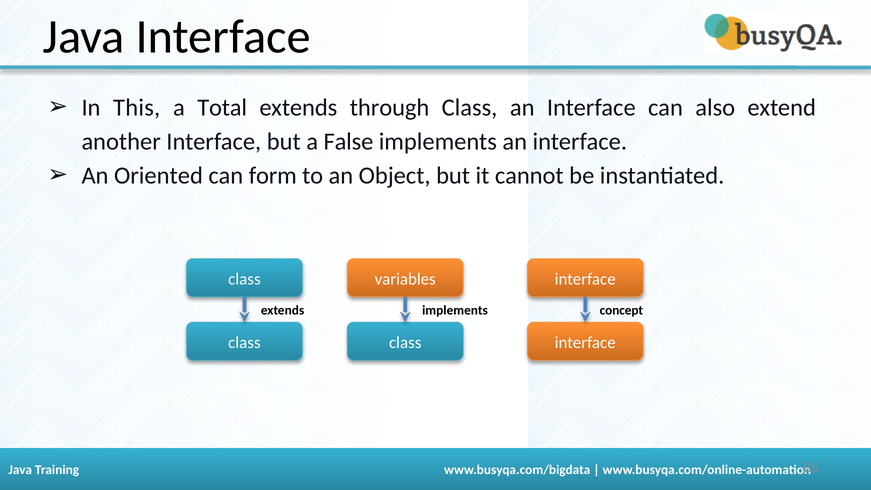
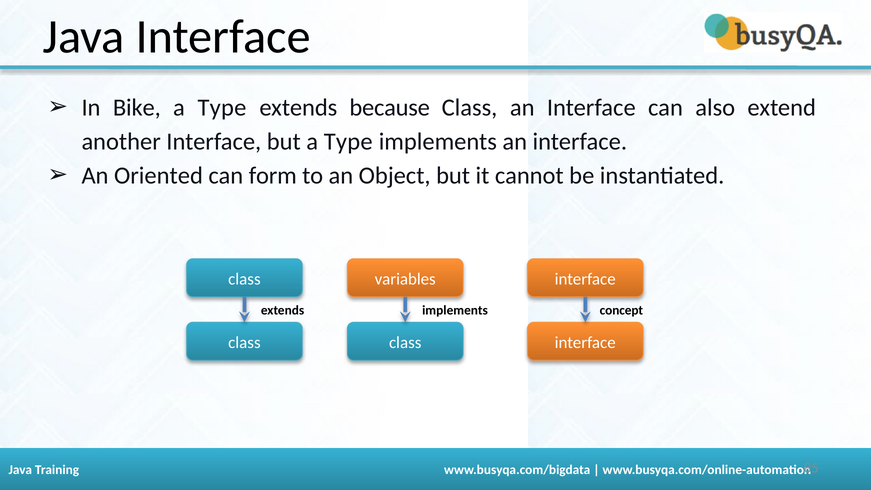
This: This -> Bike
Total at (222, 108): Total -> Type
through: through -> because
but a False: False -> Type
